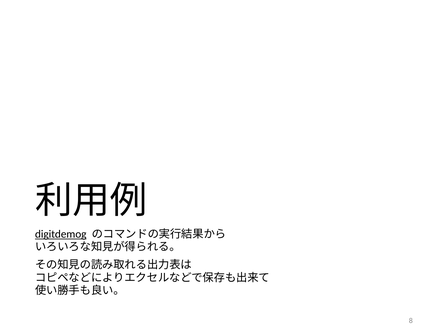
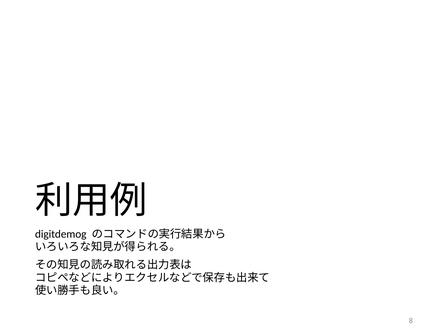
digitdemog underline: present -> none
